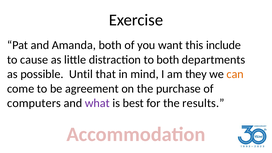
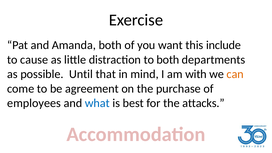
they: they -> with
computers: computers -> employees
what colour: purple -> blue
results: results -> attacks
